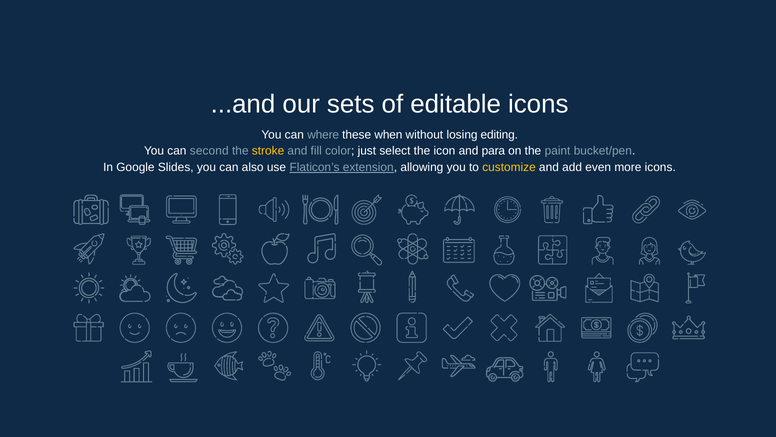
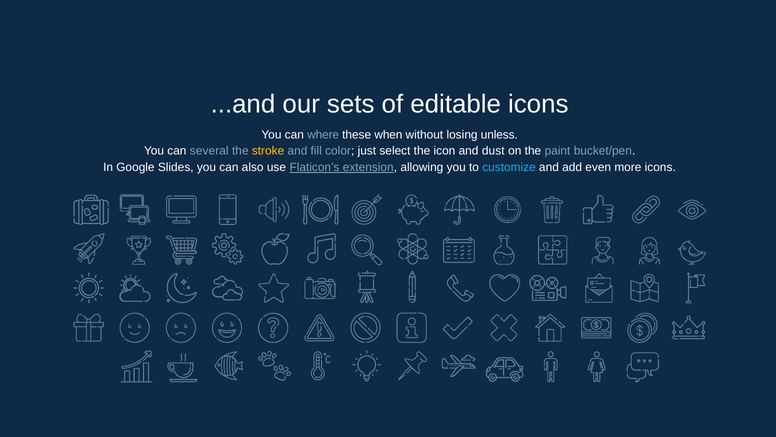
editing: editing -> unless
second: second -> several
para: para -> dust
customize colour: yellow -> light blue
